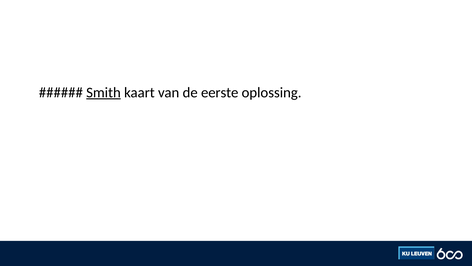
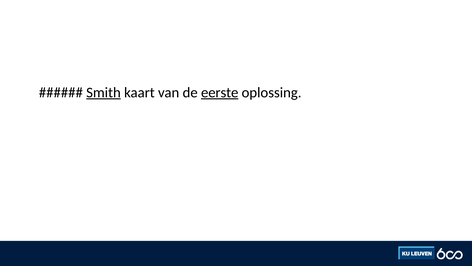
eerste underline: none -> present
